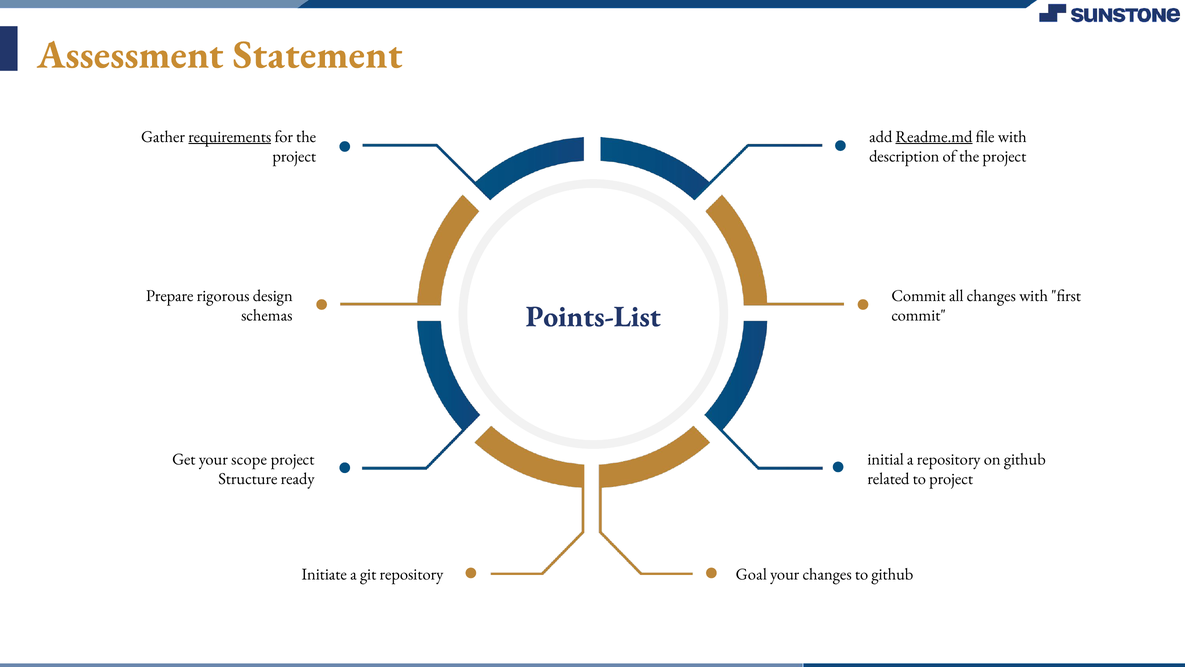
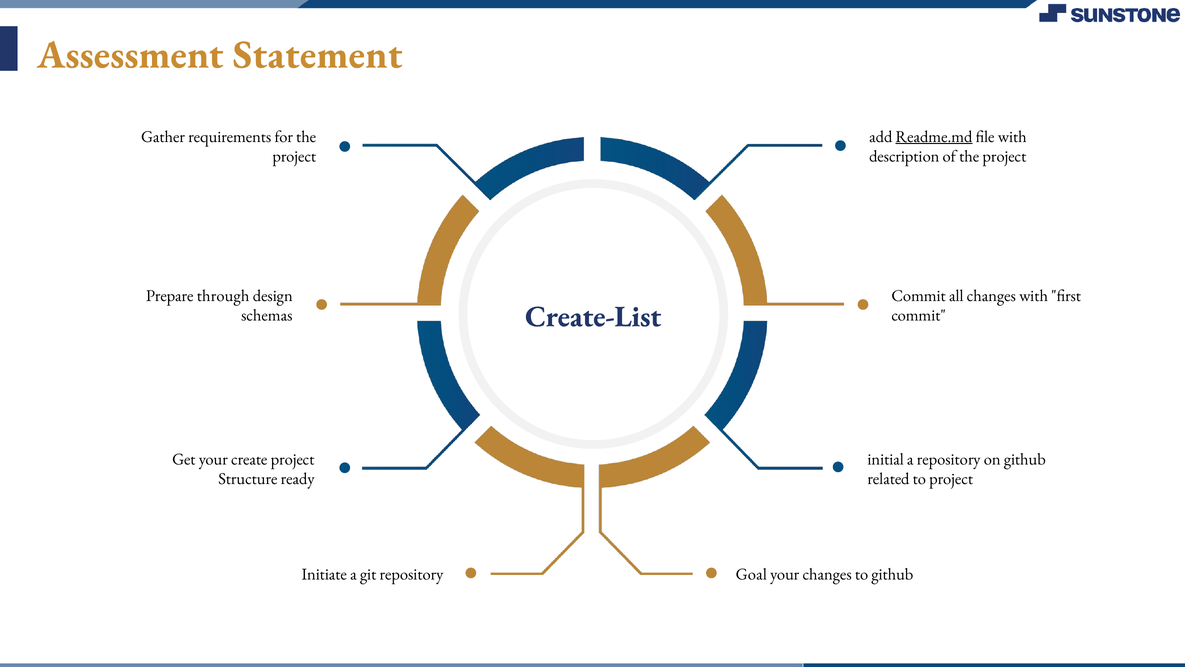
requirements underline: present -> none
rigorous: rigorous -> through
Points-List: Points-List -> Create-List
scope: scope -> create
